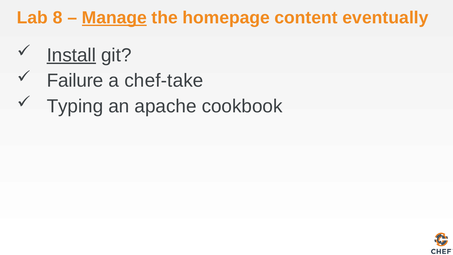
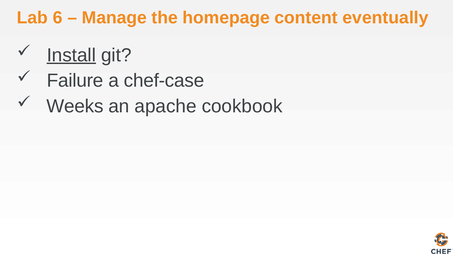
8: 8 -> 6
Manage underline: present -> none
chef-take: chef-take -> chef-case
Typing: Typing -> Weeks
